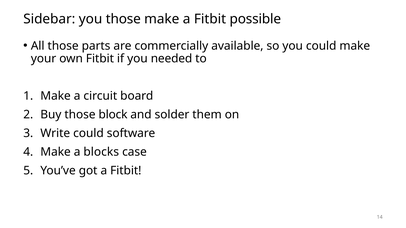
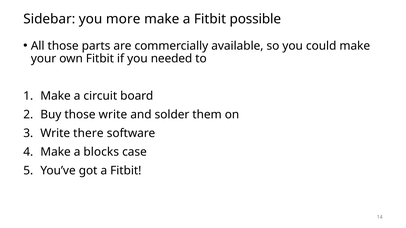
you those: those -> more
those block: block -> write
Write could: could -> there
